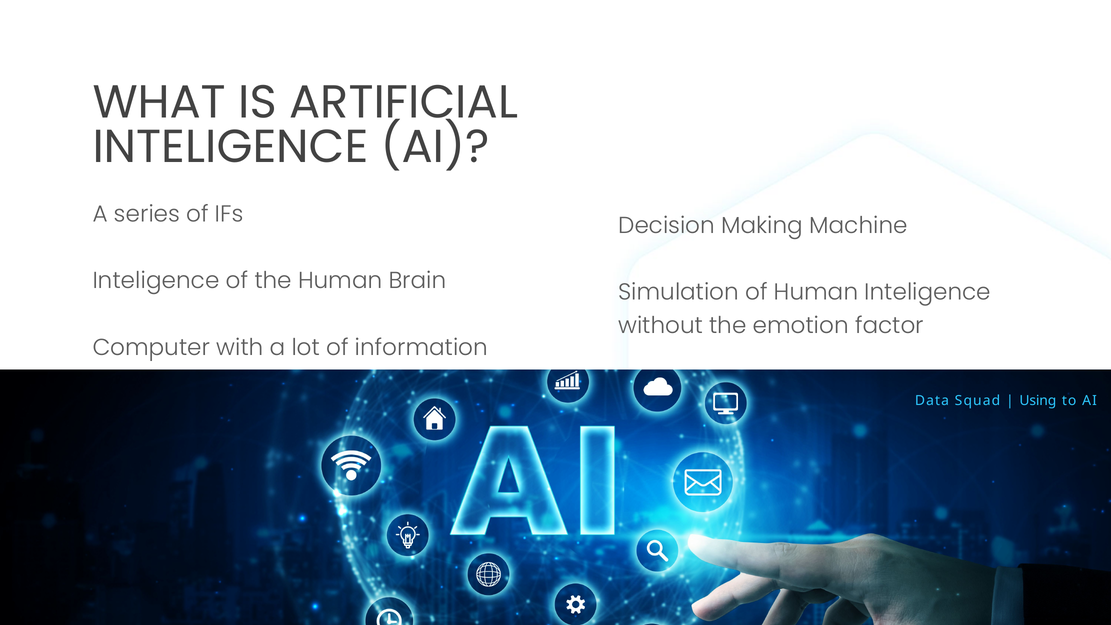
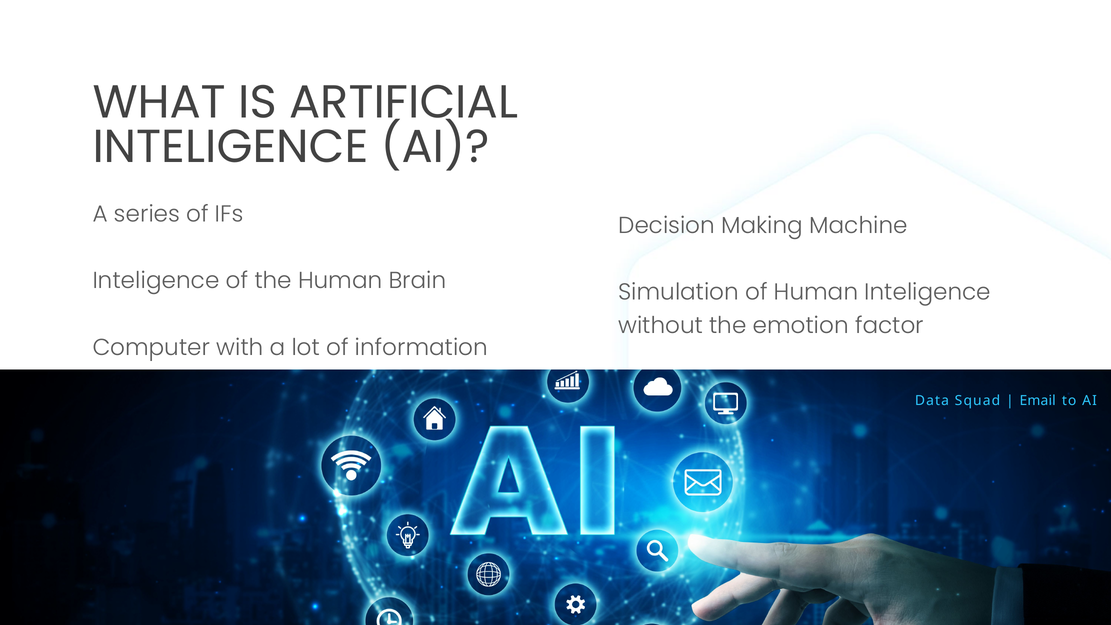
Using: Using -> Email
